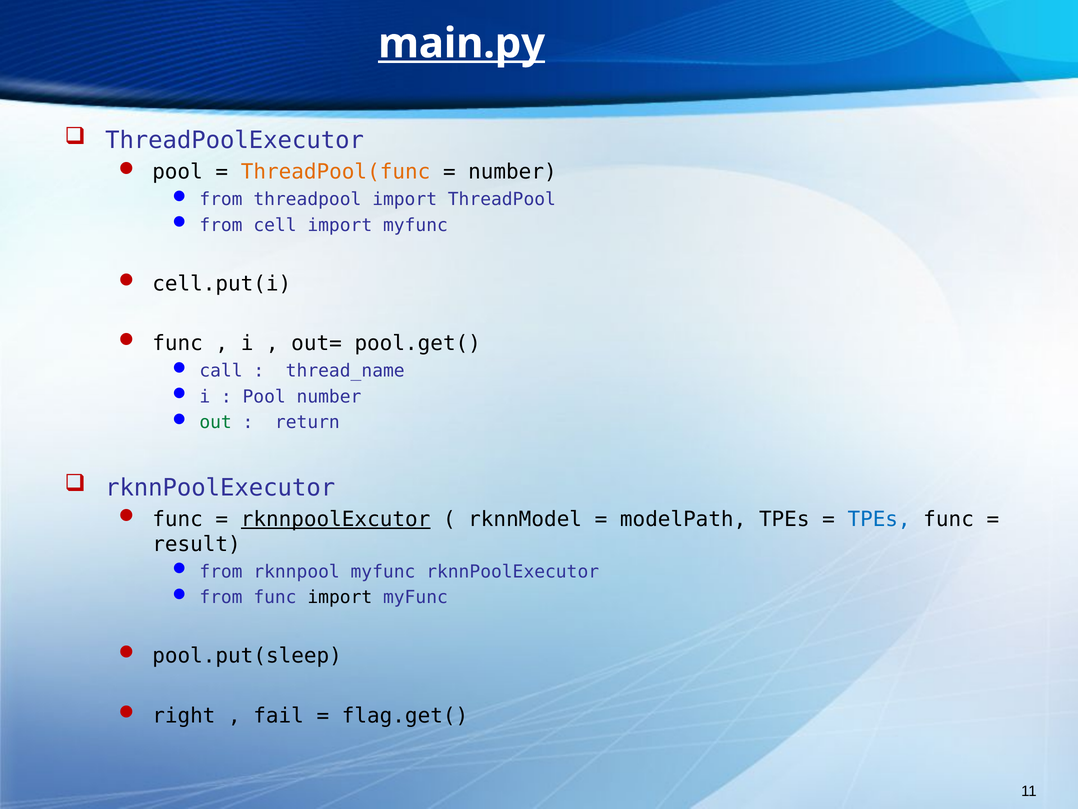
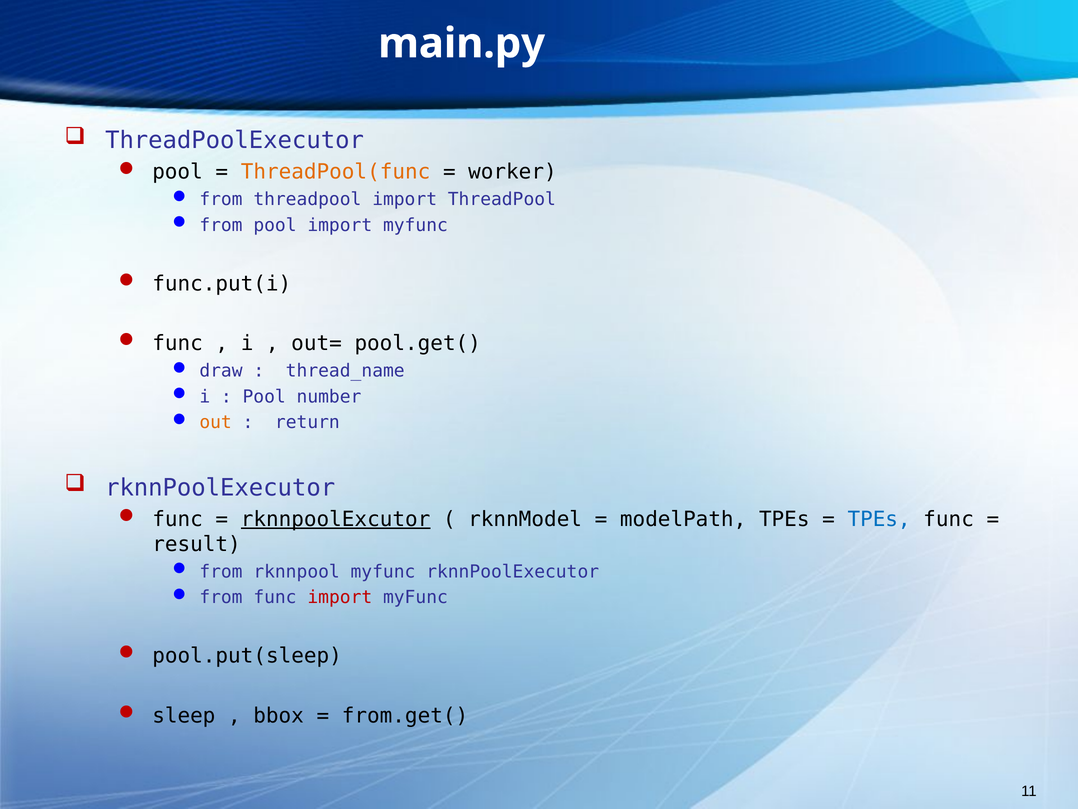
main.py underline: present -> none
number at (512, 172): number -> worker
from cell: cell -> pool
cell.put(i: cell.put(i -> func.put(i
call: call -> draw
out colour: green -> orange
import at (340, 597) colour: black -> red
right: right -> sleep
fail: fail -> bbox
flag.get(: flag.get( -> from.get(
